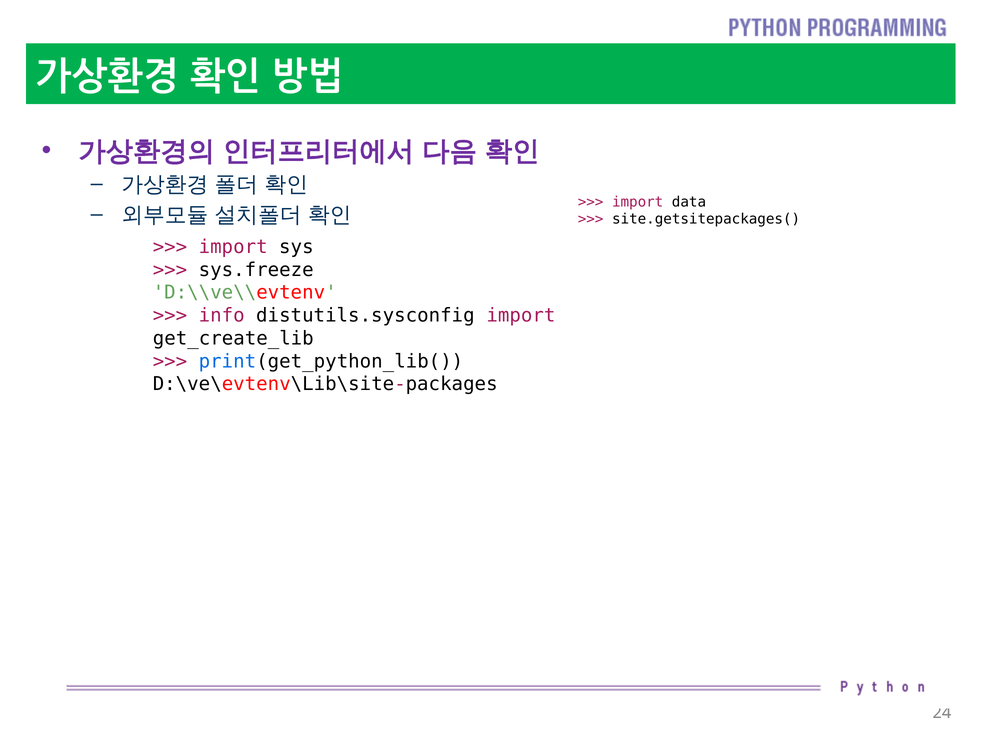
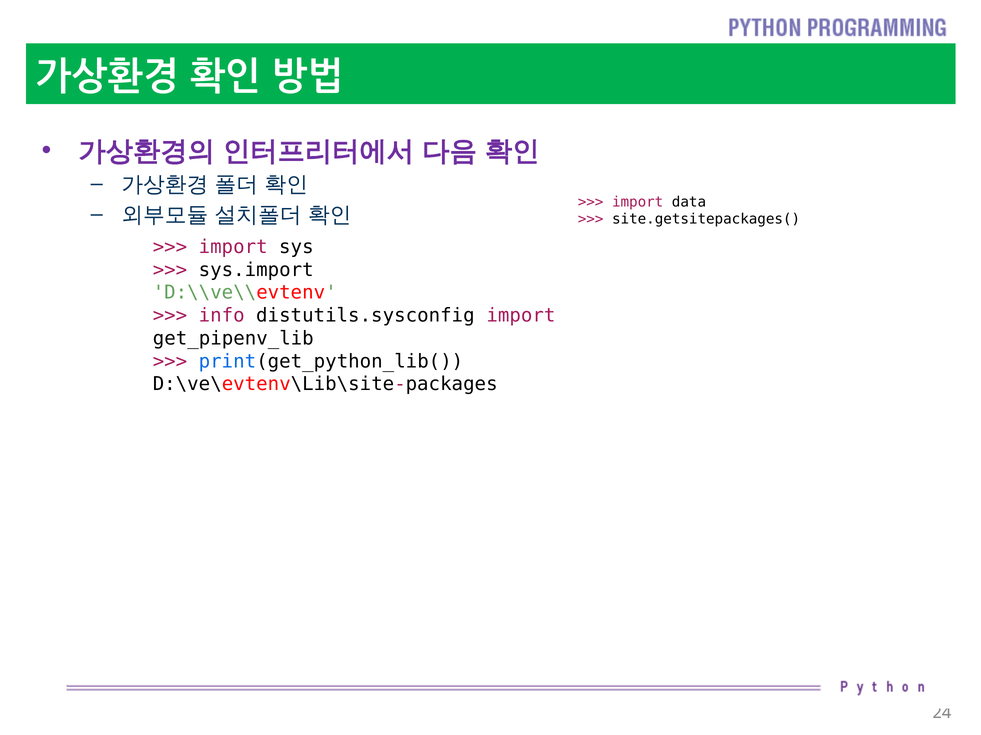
sys.freeze: sys.freeze -> sys.import
get_create_lib: get_create_lib -> get_pipenv_lib
